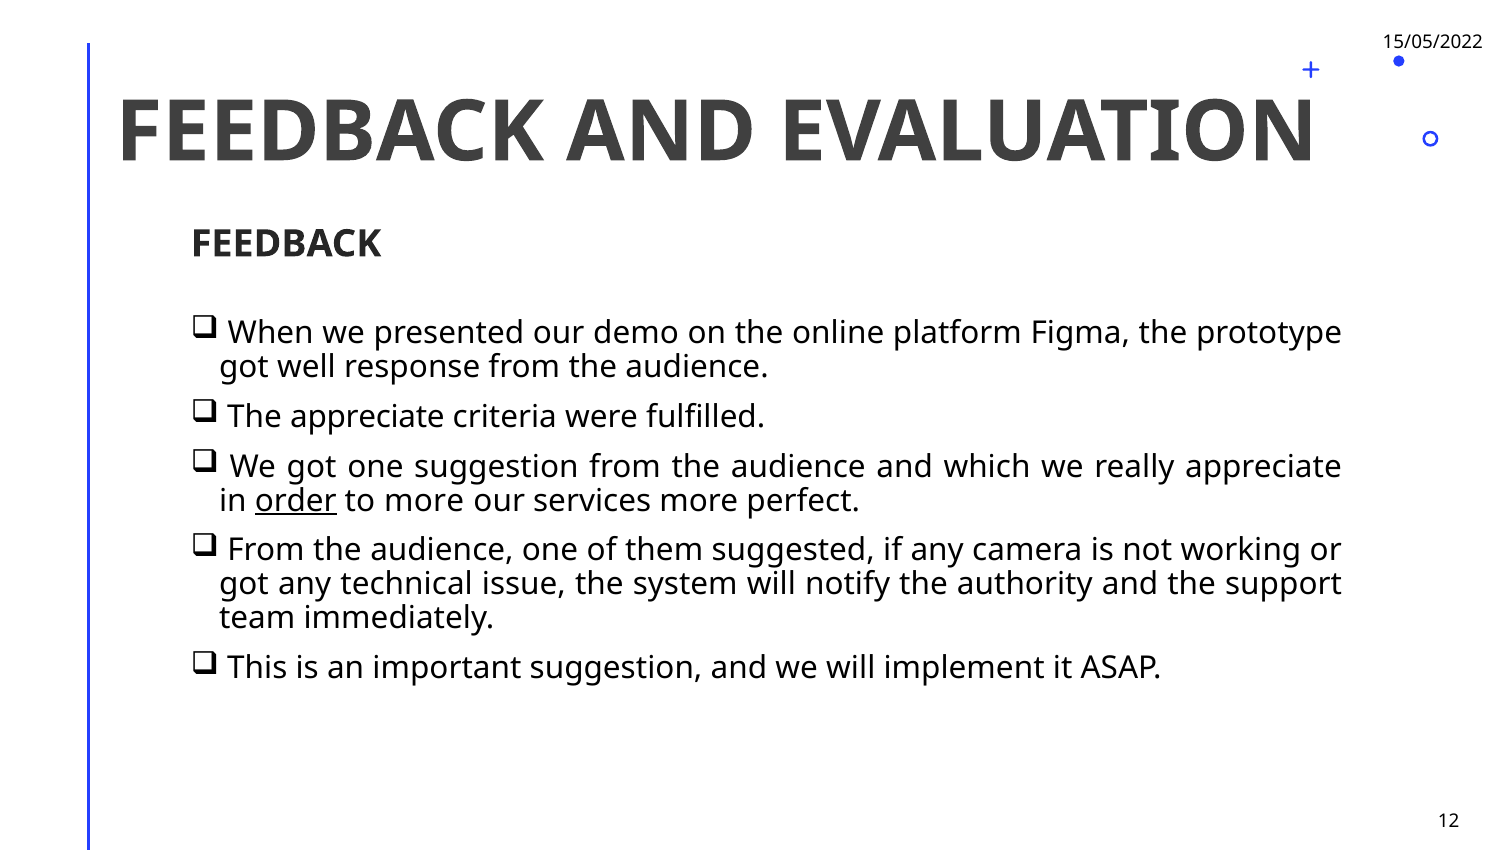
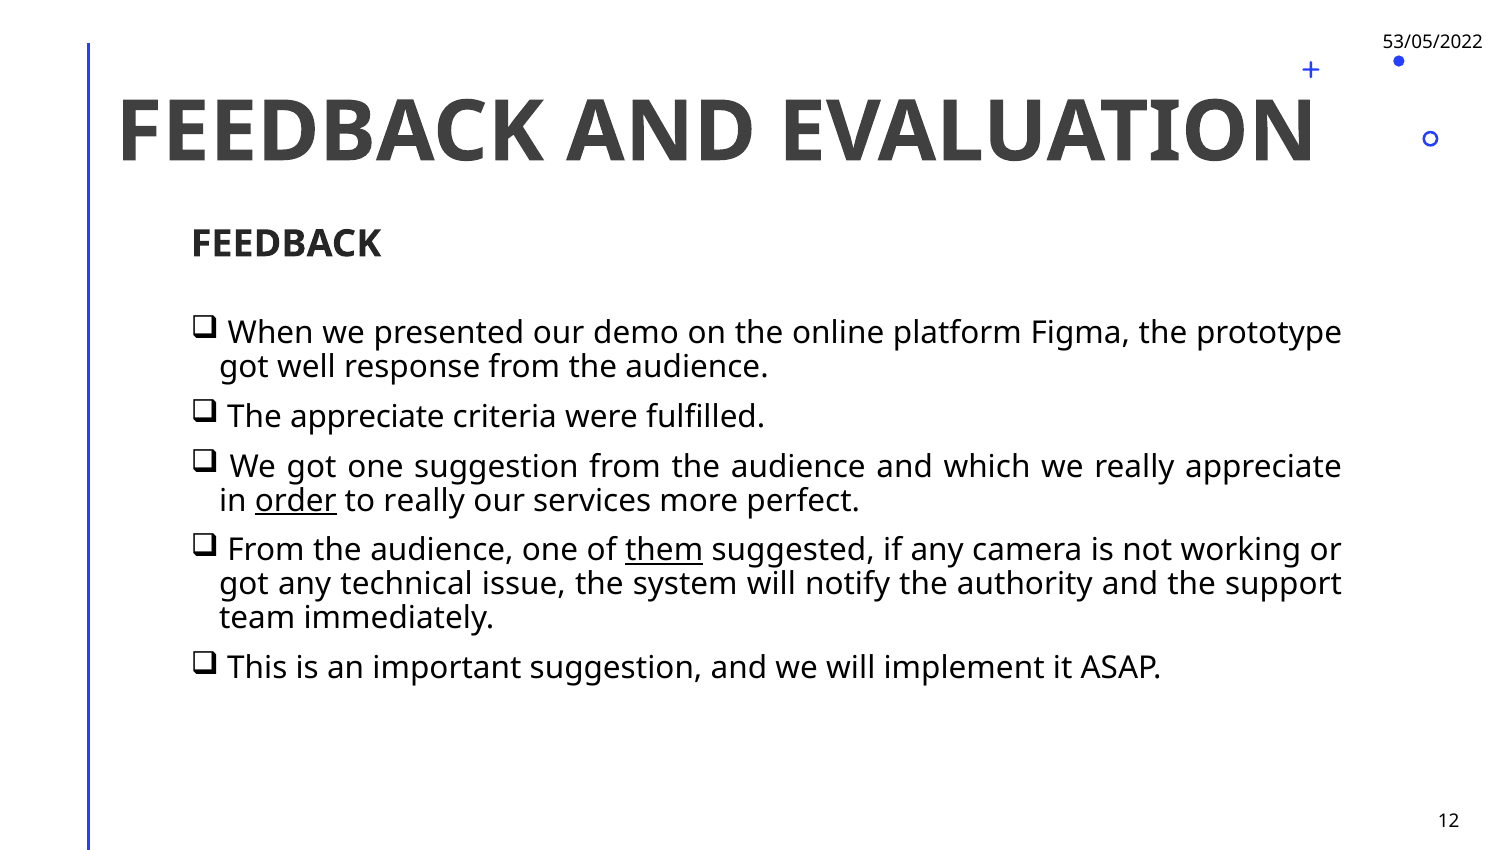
15/05/2022: 15/05/2022 -> 53/05/2022
to more: more -> really
them underline: none -> present
